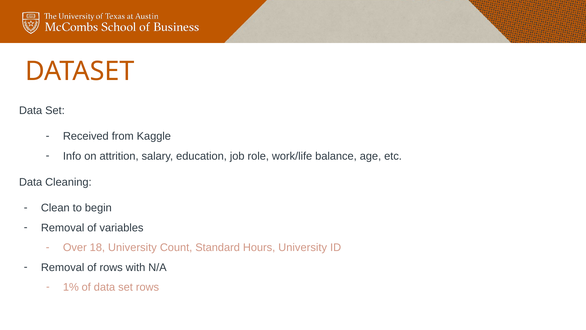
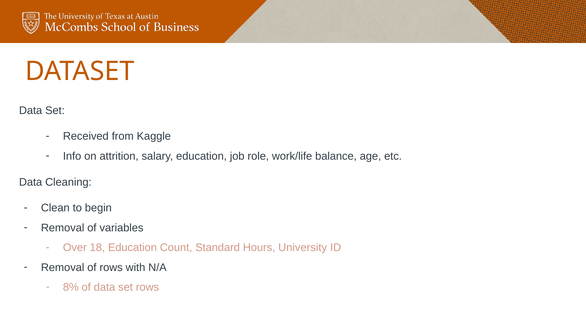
18 University: University -> Education
1%: 1% -> 8%
